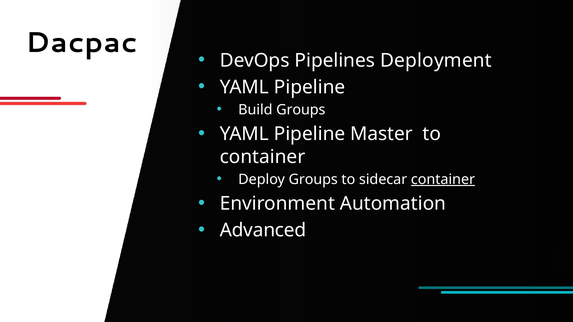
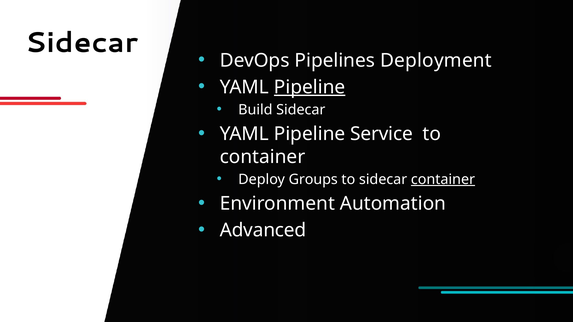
Dacpac at (81, 43): Dacpac -> Sidecar
Pipeline at (310, 87) underline: none -> present
Build Groups: Groups -> Sidecar
Master: Master -> Service
